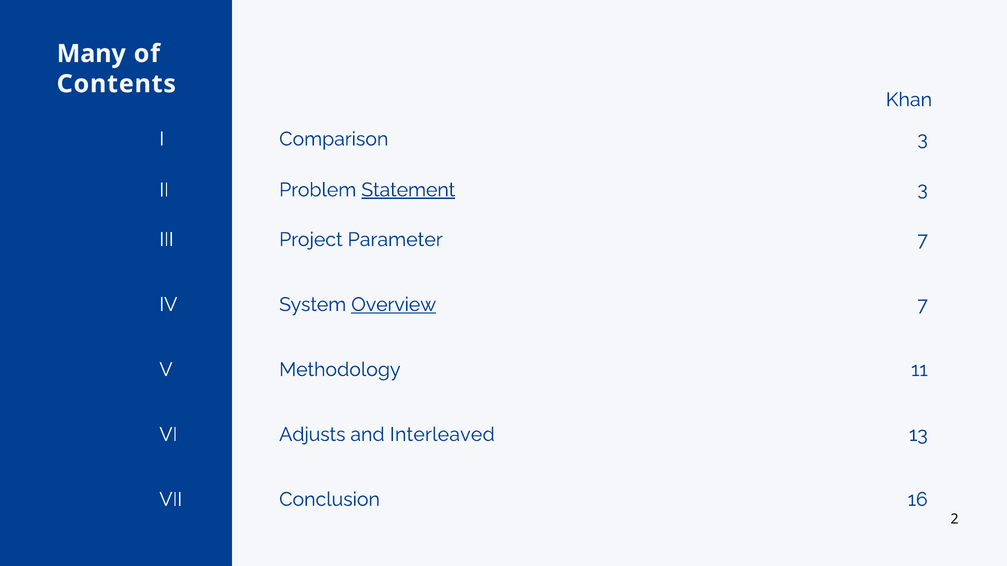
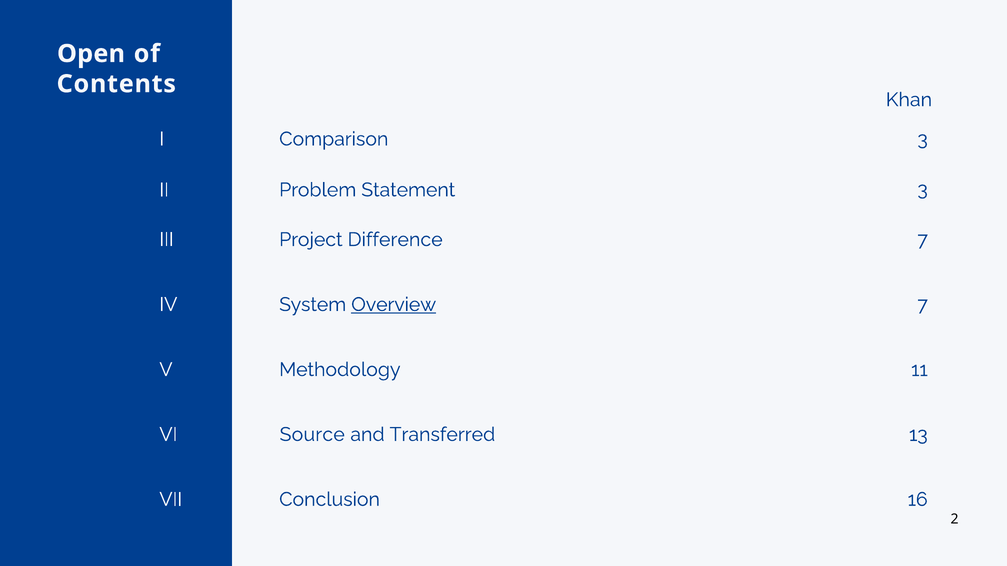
Many: Many -> Open
Statement underline: present -> none
Parameter: Parameter -> Difference
Adjusts: Adjusts -> Source
Interleaved: Interleaved -> Transferred
